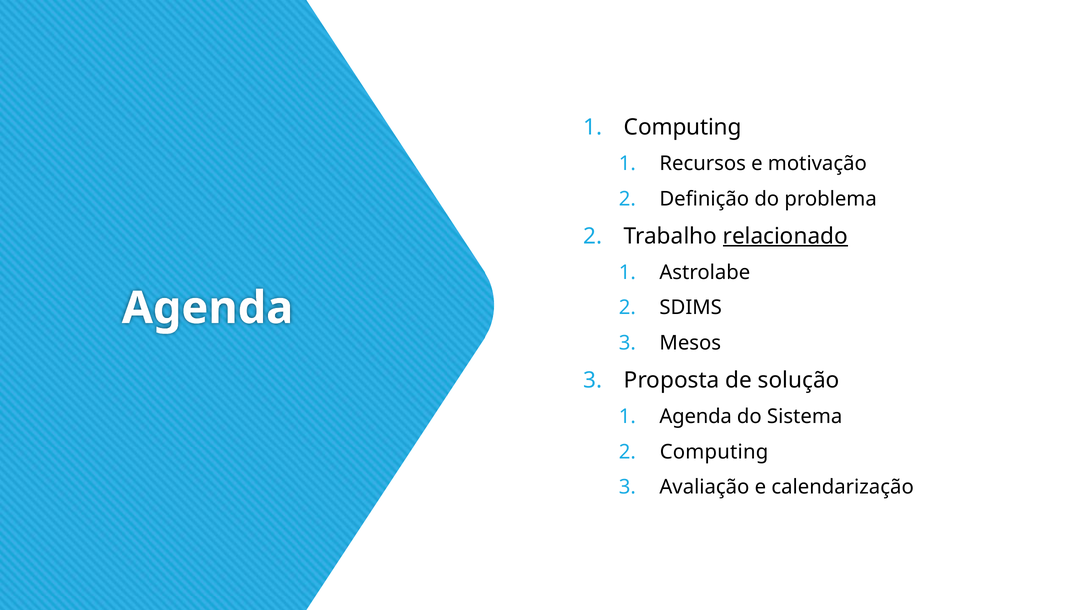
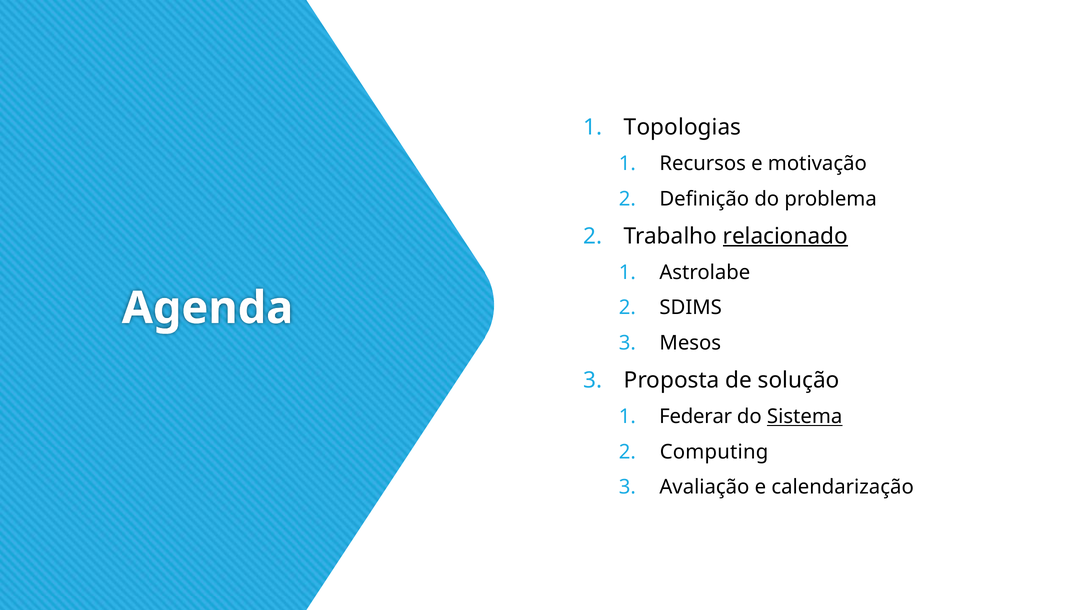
Computing at (683, 127): Computing -> Topologias
Agenda at (696, 417): Agenda -> Federar
Sistema underline: none -> present
